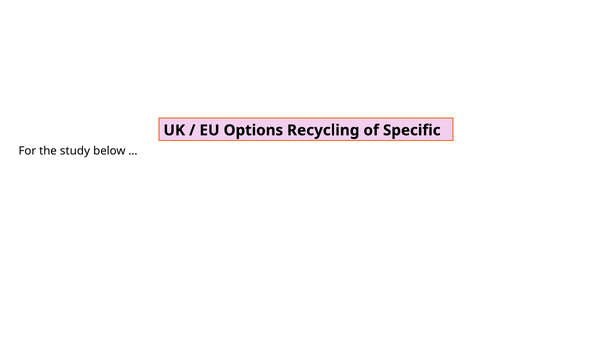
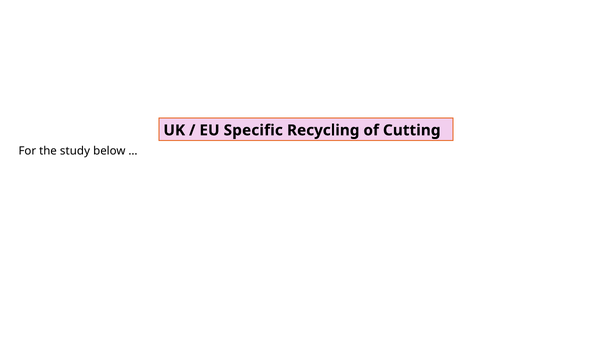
Options: Options -> Specific
Specific: Specific -> Cutting
